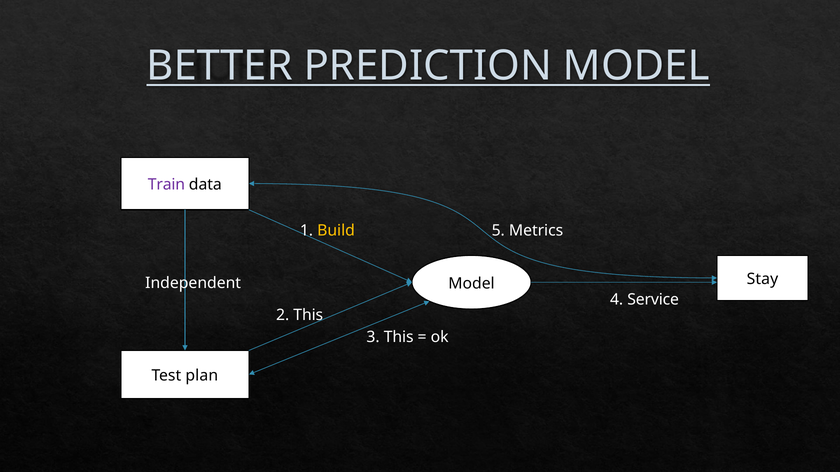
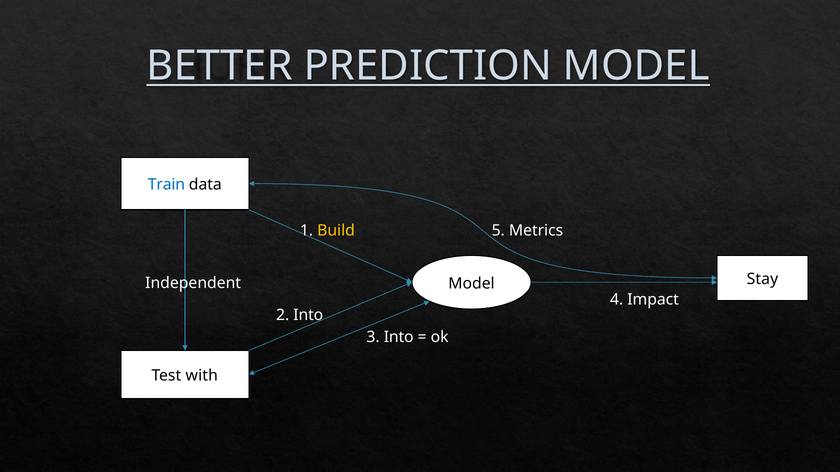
Train colour: purple -> blue
Service: Service -> Impact
2 This: This -> Into
3 This: This -> Into
plan: plan -> with
